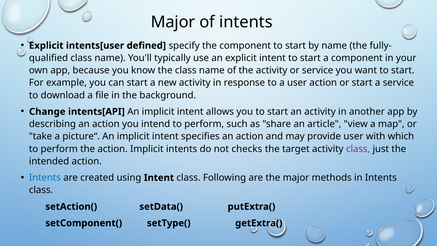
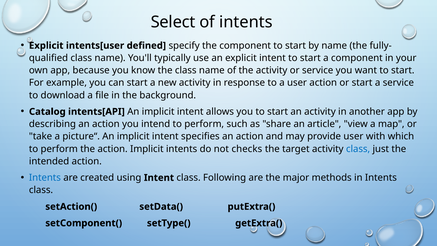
Major at (173, 22): Major -> Select
Change: Change -> Catalog
class at (358, 149) colour: purple -> blue
